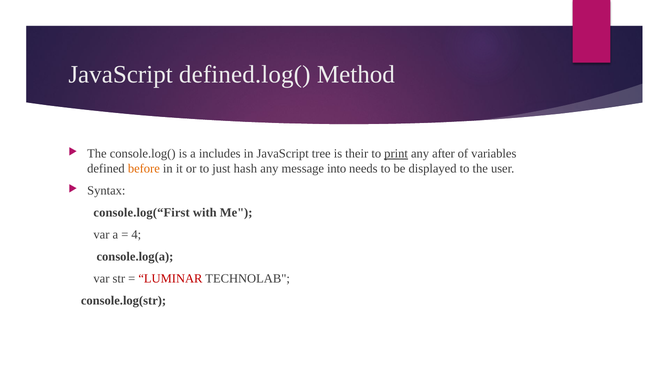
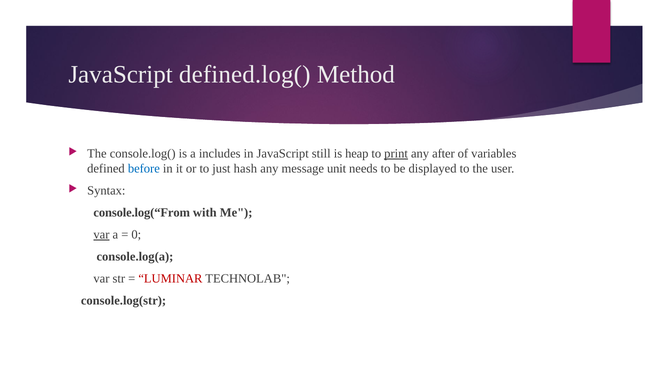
tree: tree -> still
their: their -> heap
before colour: orange -> blue
into: into -> unit
console.log(“First: console.log(“First -> console.log(“From
var at (101, 235) underline: none -> present
4: 4 -> 0
